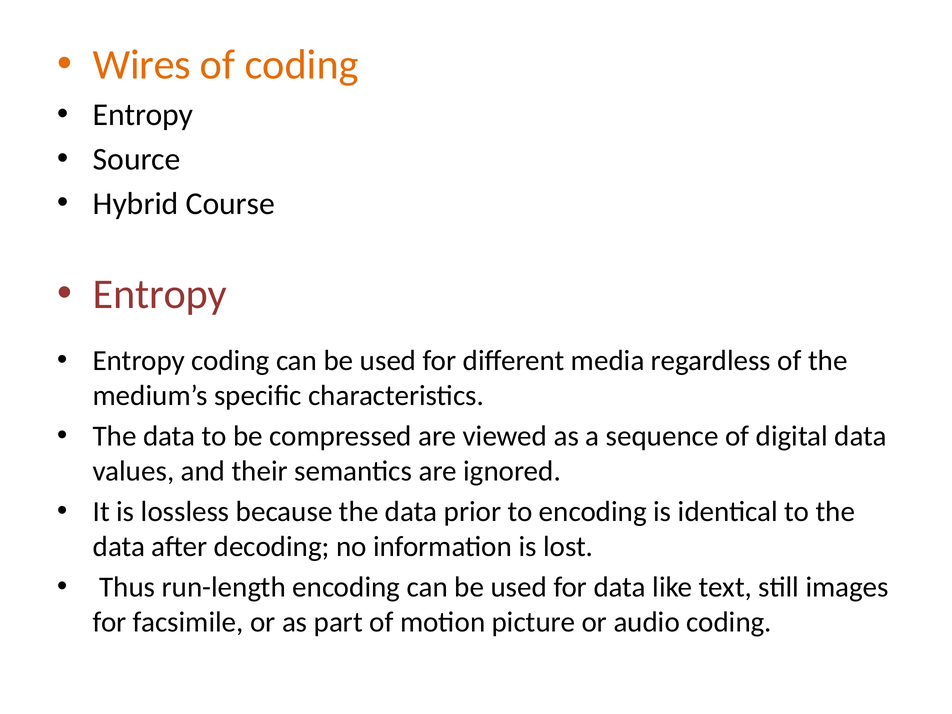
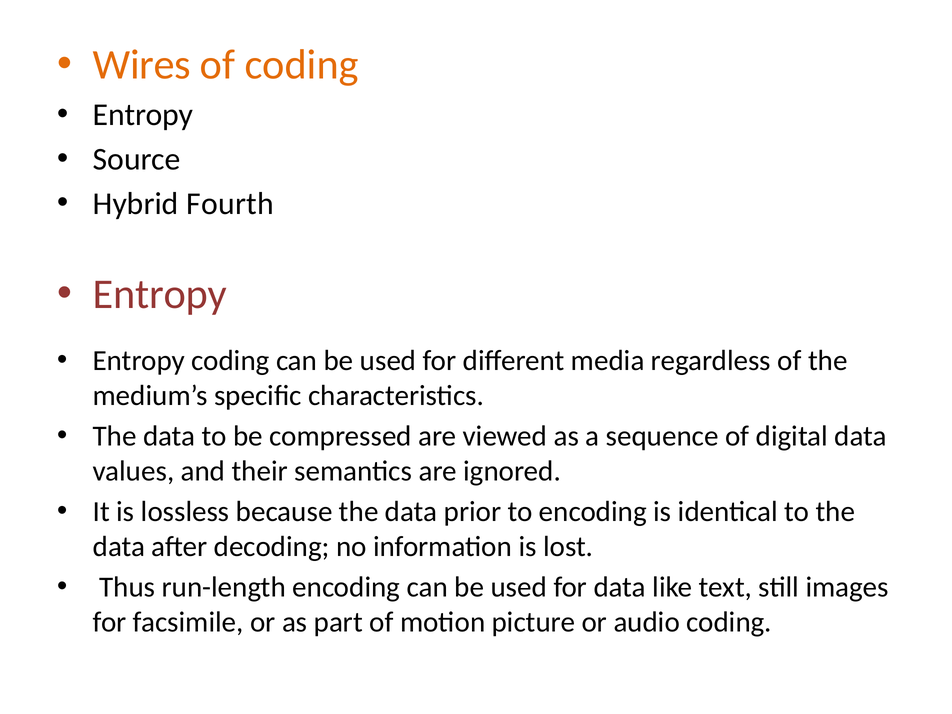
Course: Course -> Fourth
